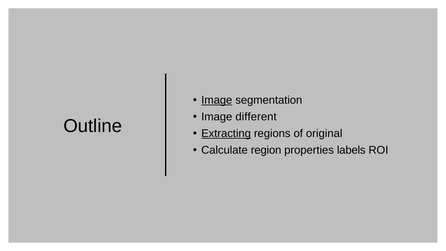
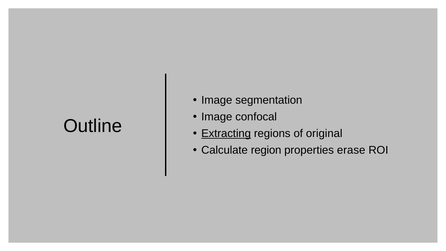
Image at (217, 100) underline: present -> none
different: different -> confocal
labels: labels -> erase
